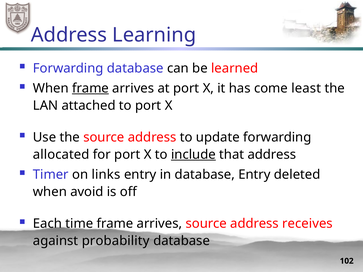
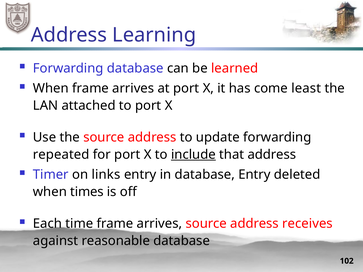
frame at (90, 88) underline: present -> none
allocated: allocated -> repeated
avoid: avoid -> times
probability: probability -> reasonable
